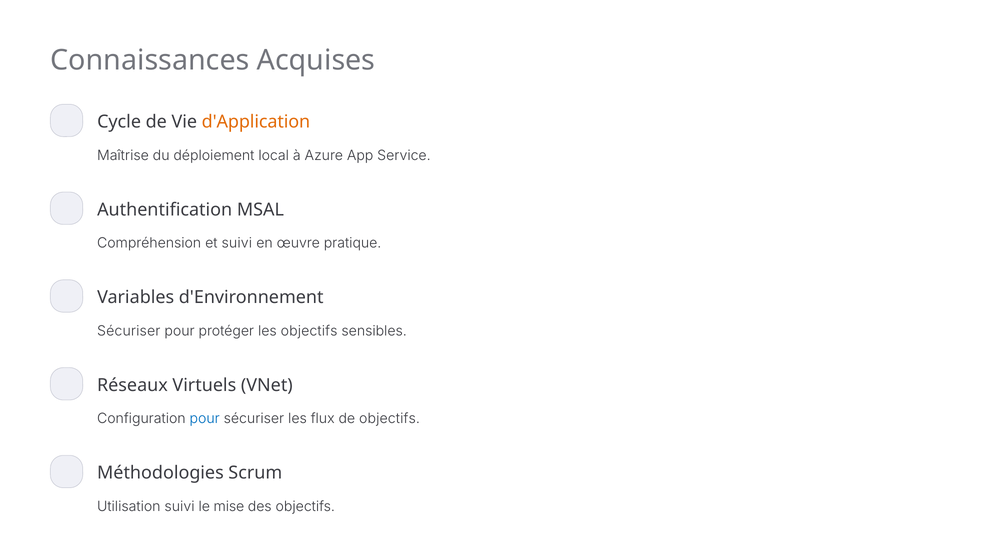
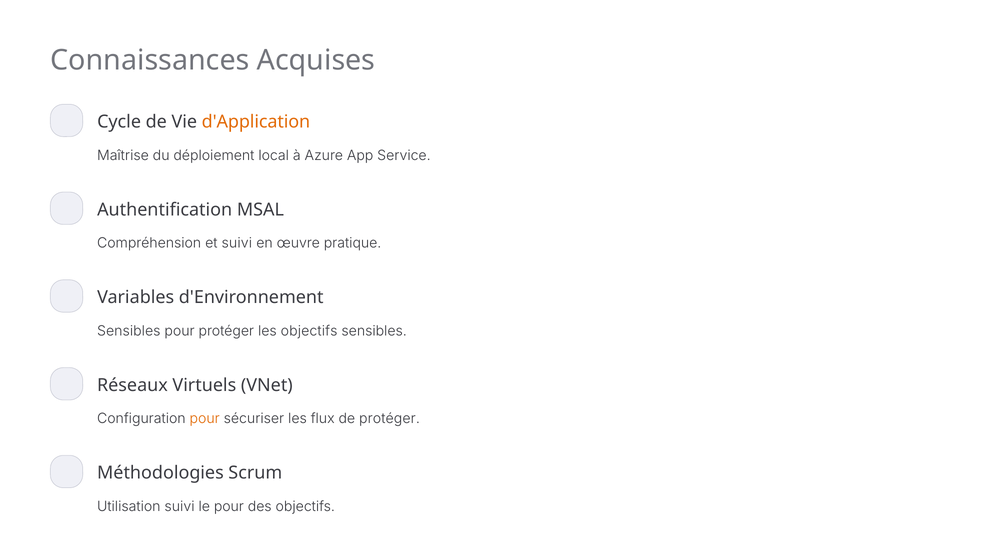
Sécuriser at (129, 331): Sécuriser -> Sensibles
pour at (205, 419) colour: blue -> orange
de objectifs: objectifs -> protéger
le mise: mise -> pour
